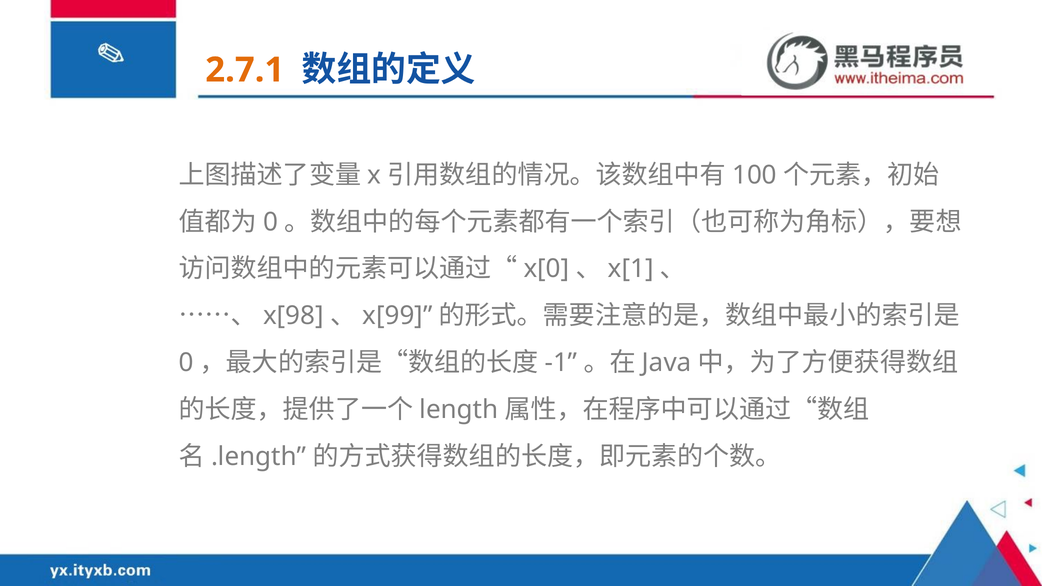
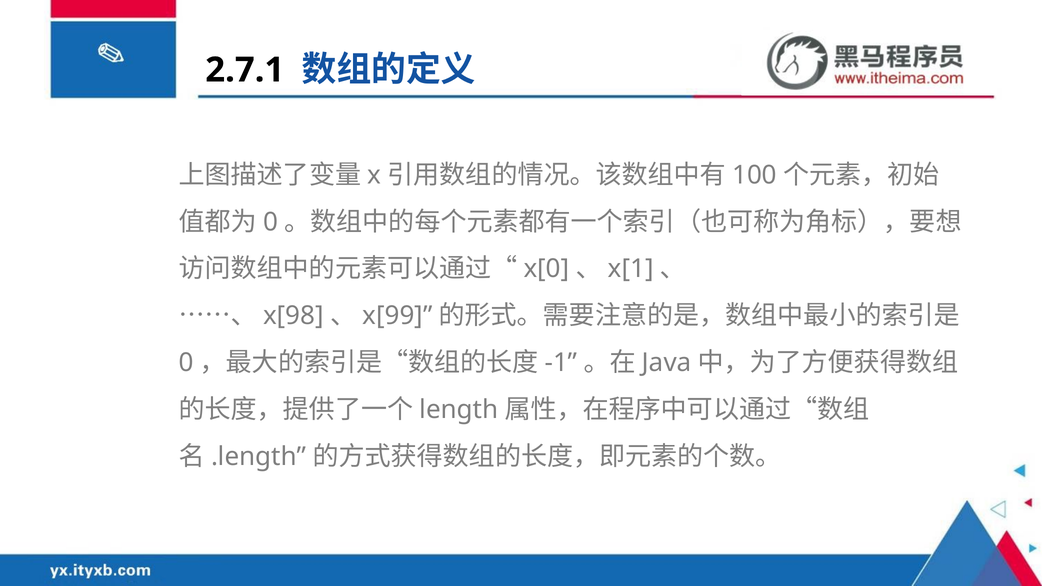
2.7.1 colour: orange -> black
